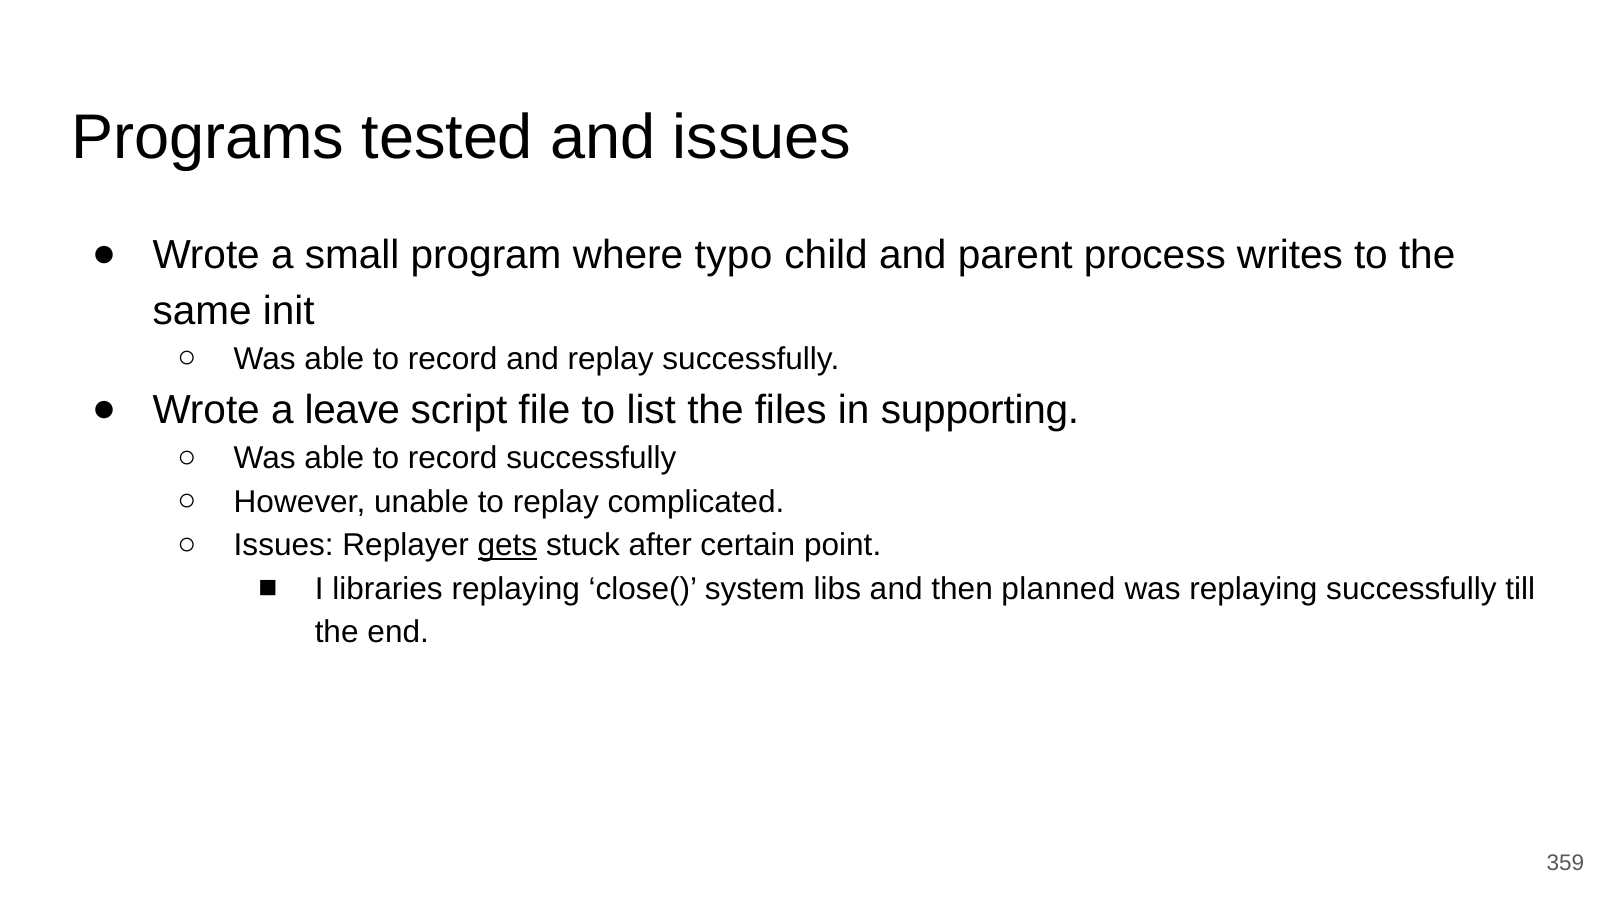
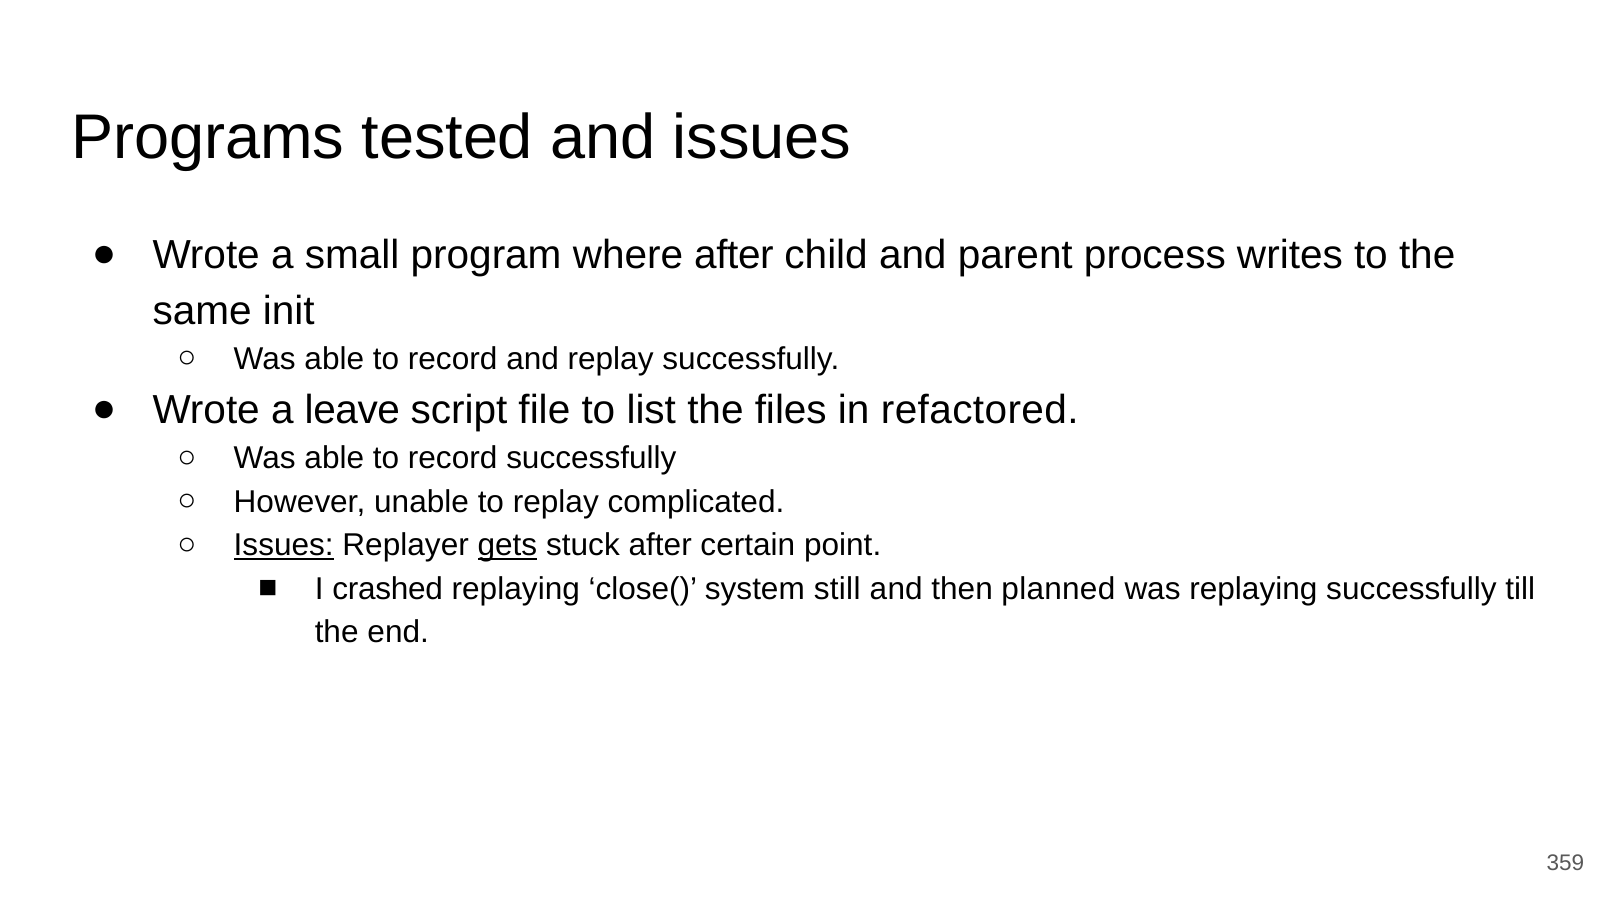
where typo: typo -> after
supporting: supporting -> refactored
Issues at (284, 546) underline: none -> present
libraries: libraries -> crashed
libs: libs -> still
